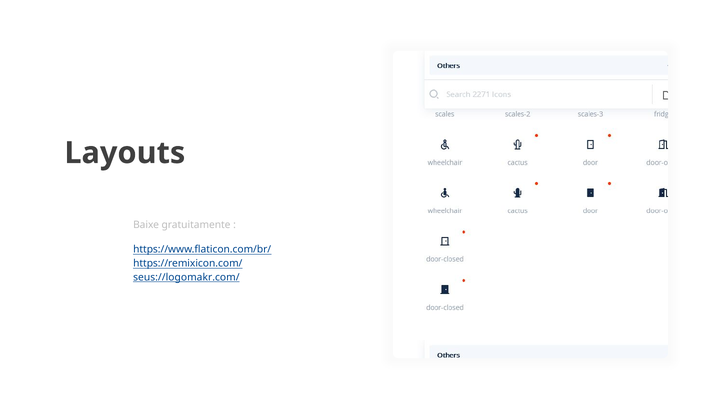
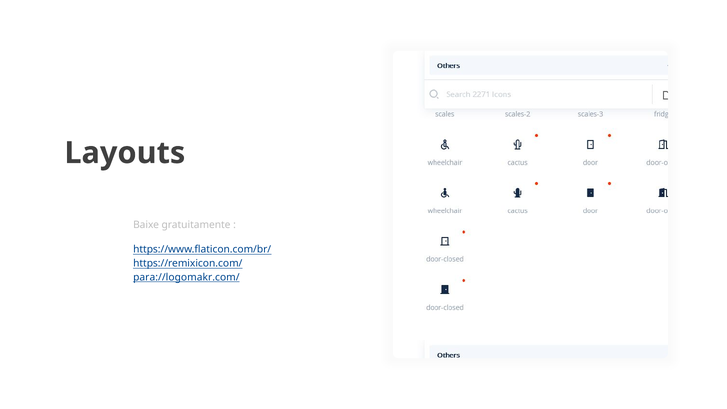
seus://logomakr.com/: seus://logomakr.com/ -> para://logomakr.com/
